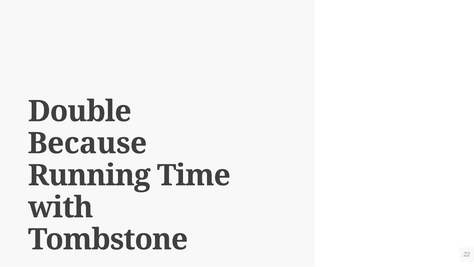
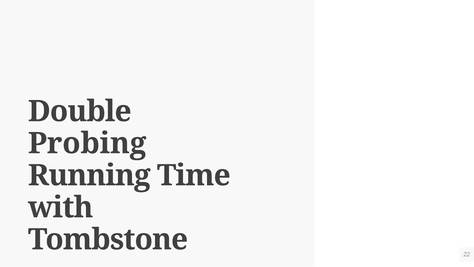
Because: Because -> Probing
